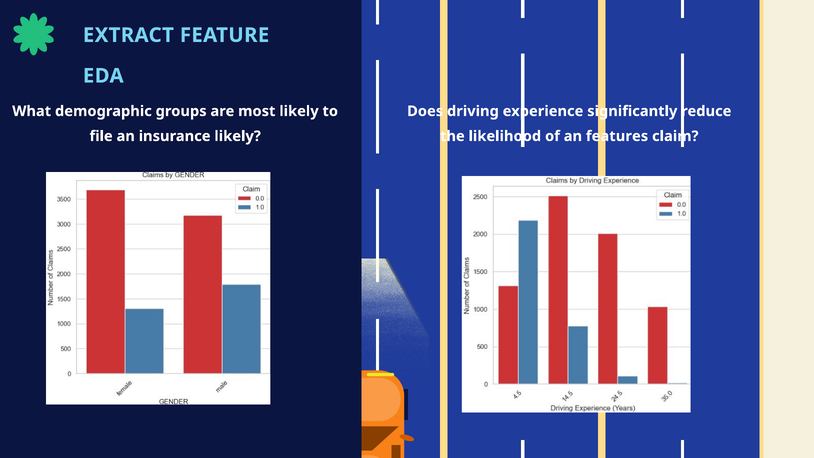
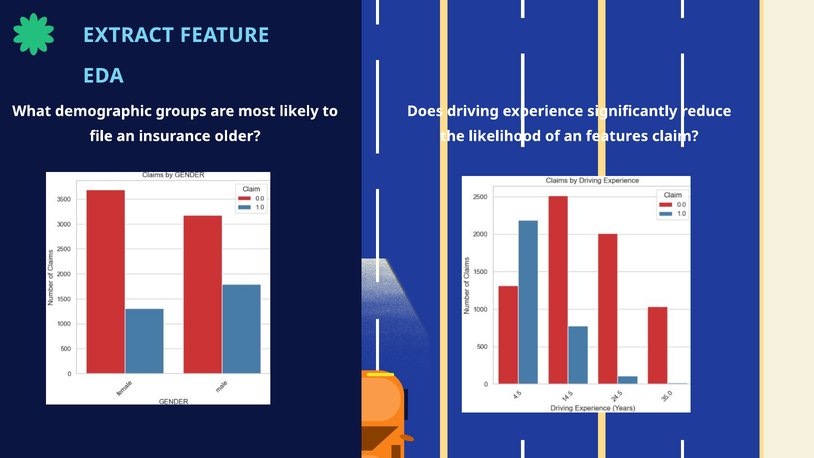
insurance likely: likely -> older
